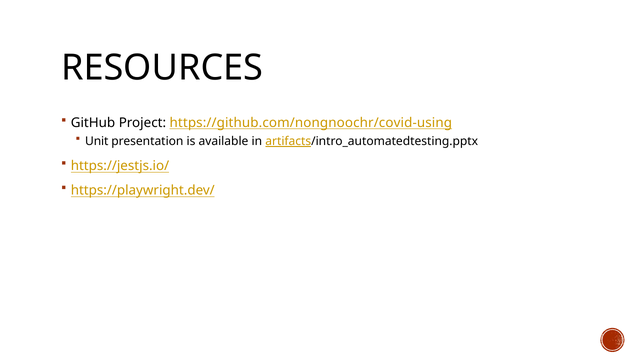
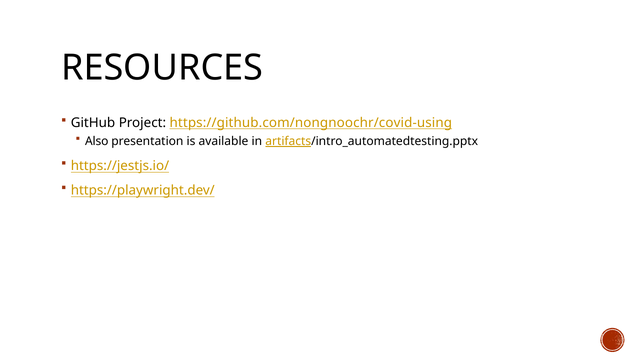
Unit: Unit -> Also
